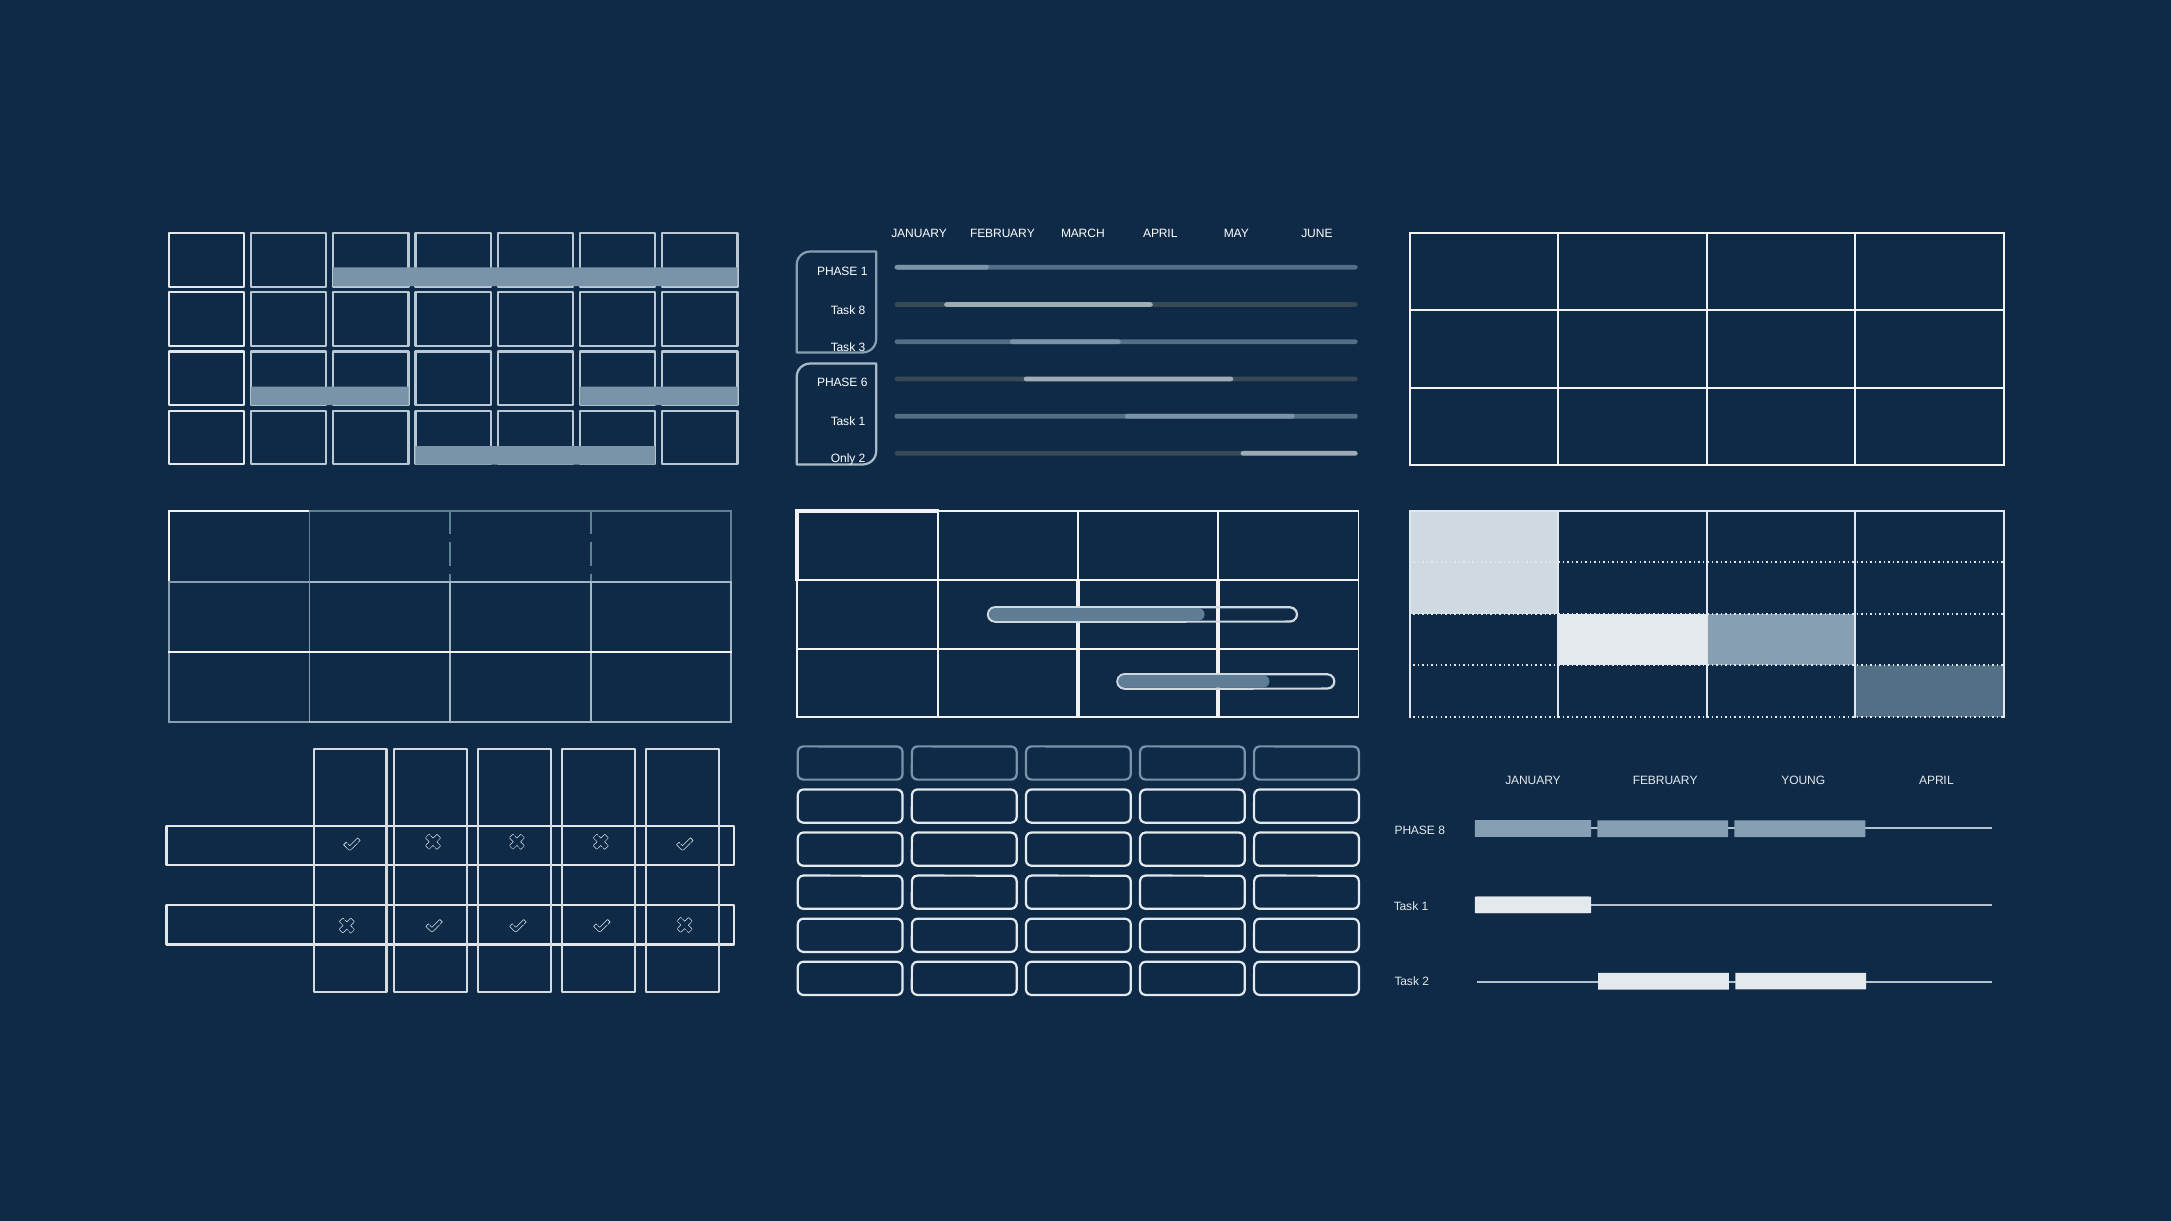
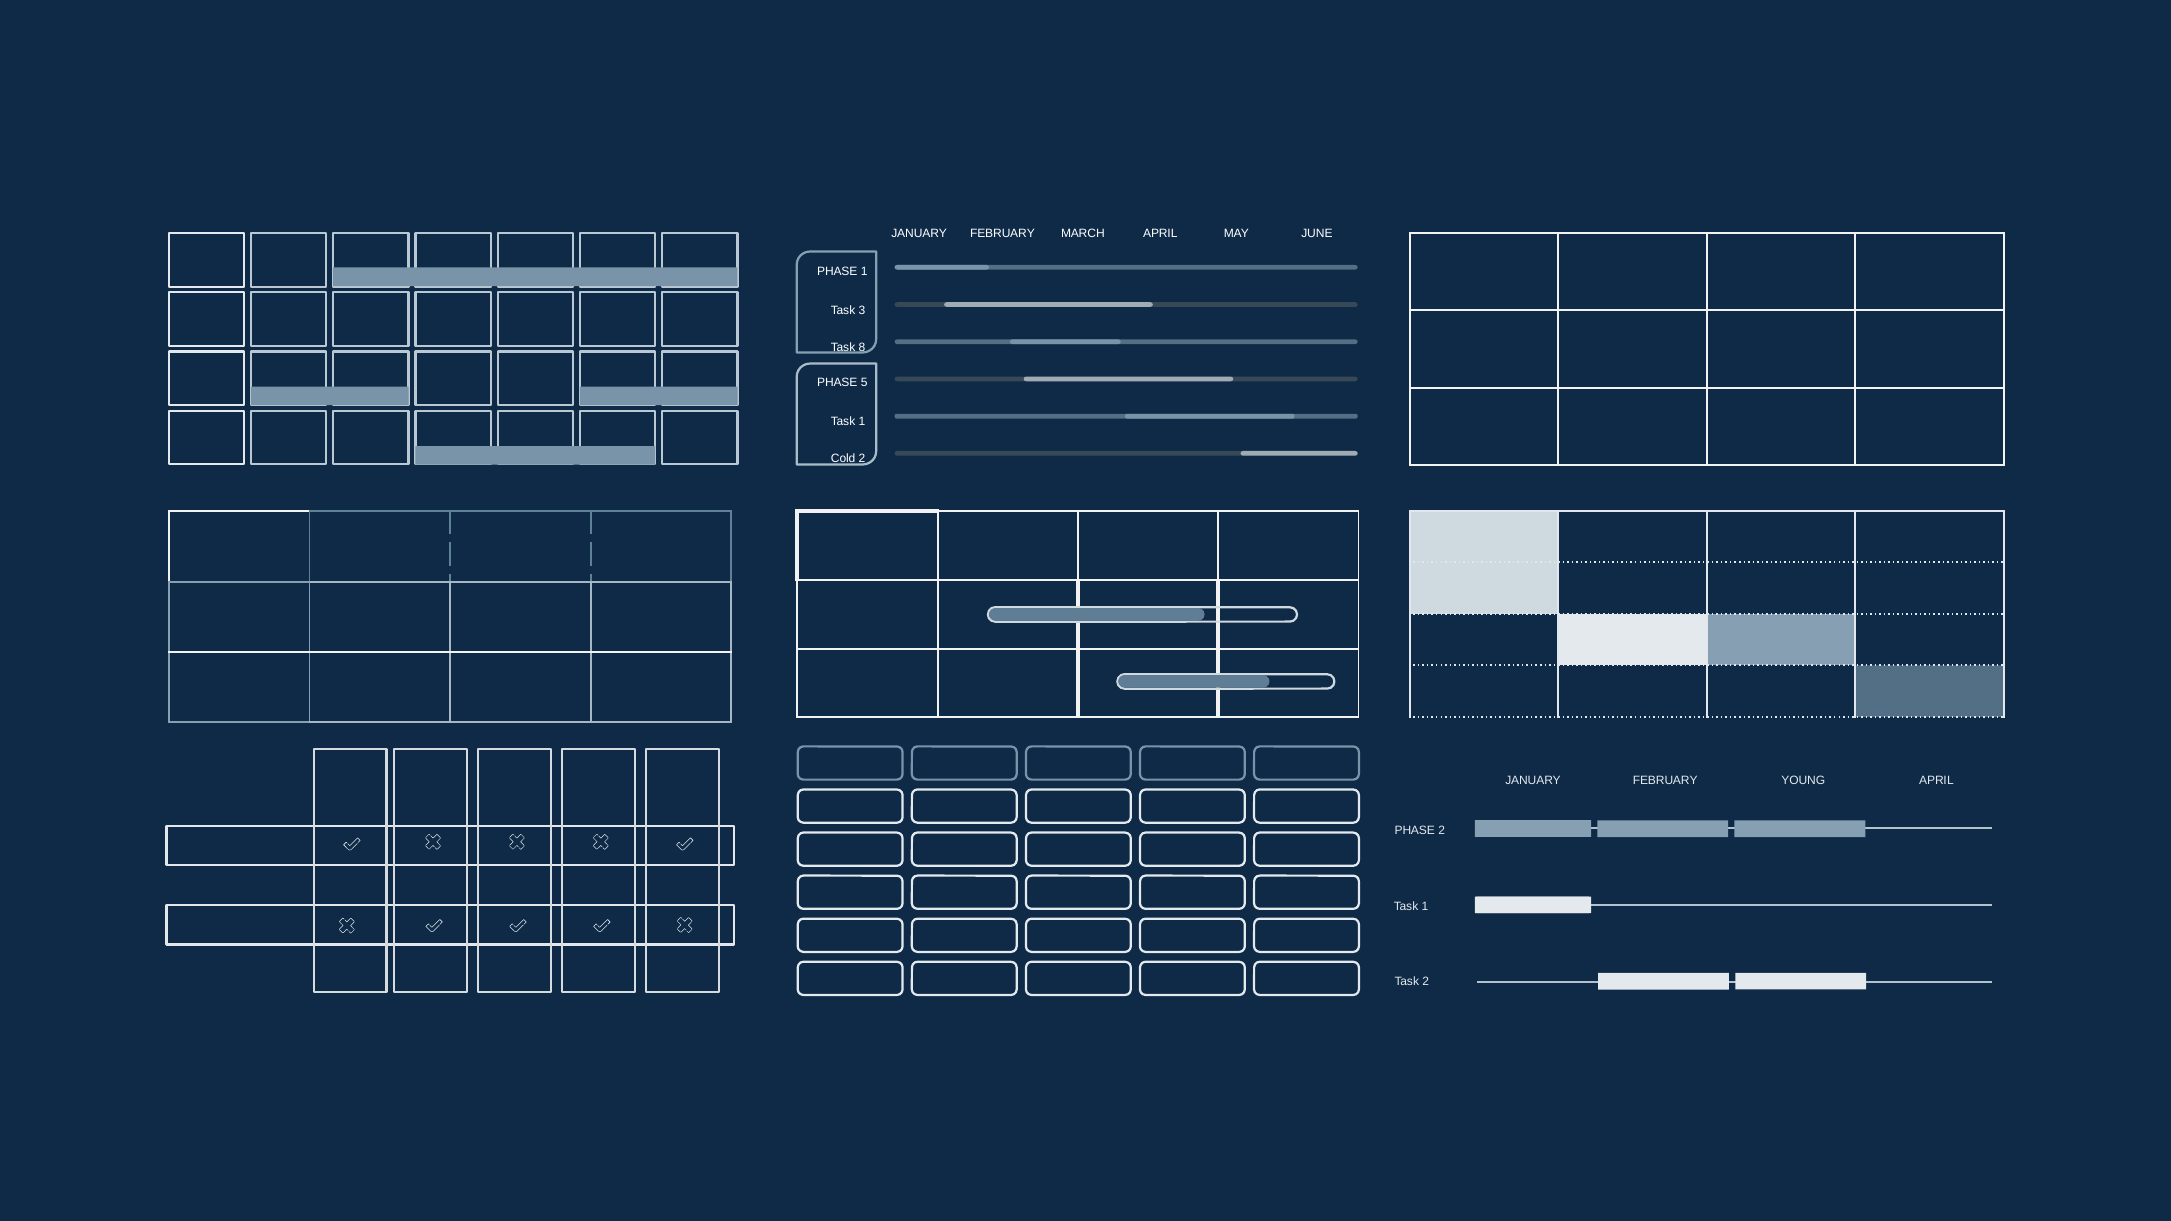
Task 8: 8 -> 3
3: 3 -> 8
6: 6 -> 5
Only: Only -> Cold
PHASE 8: 8 -> 2
